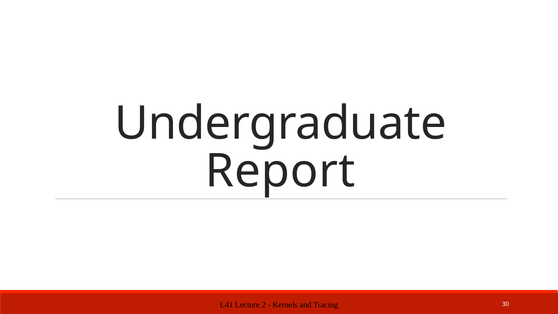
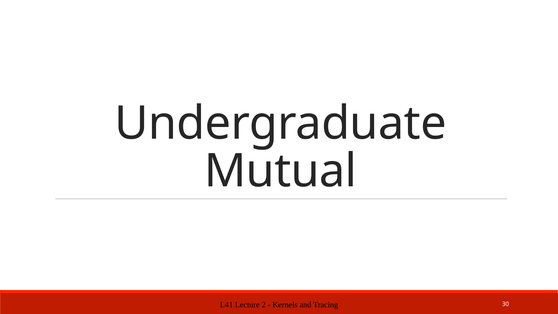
Report: Report -> Mutual
